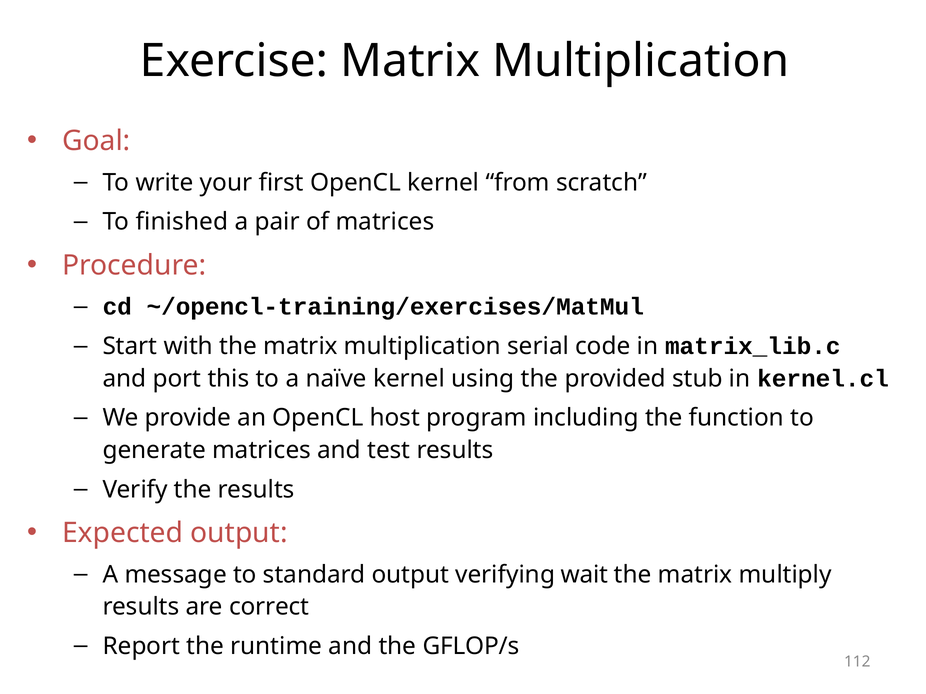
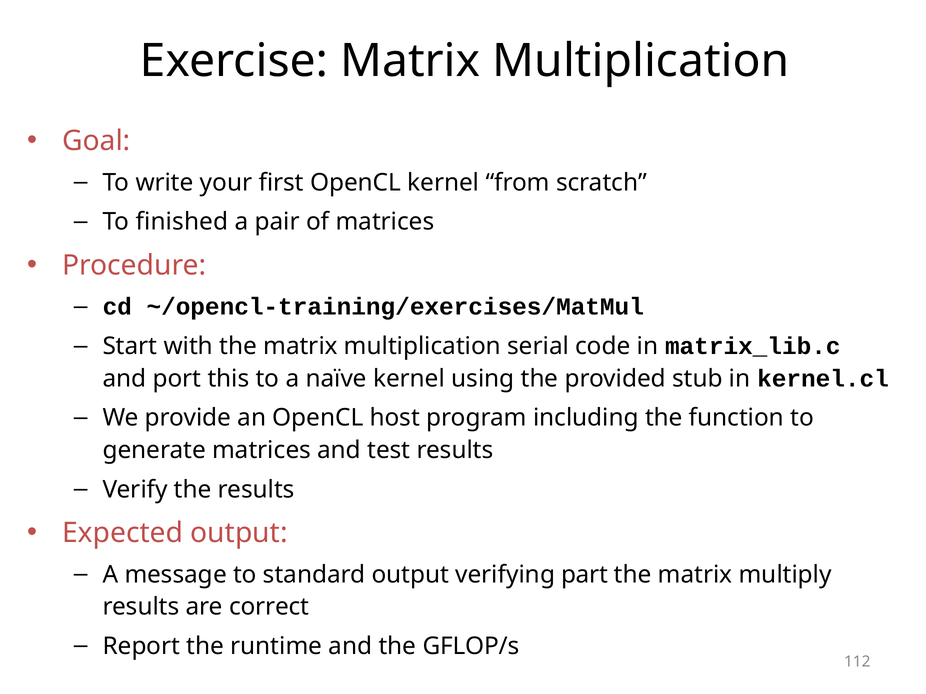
wait: wait -> part
